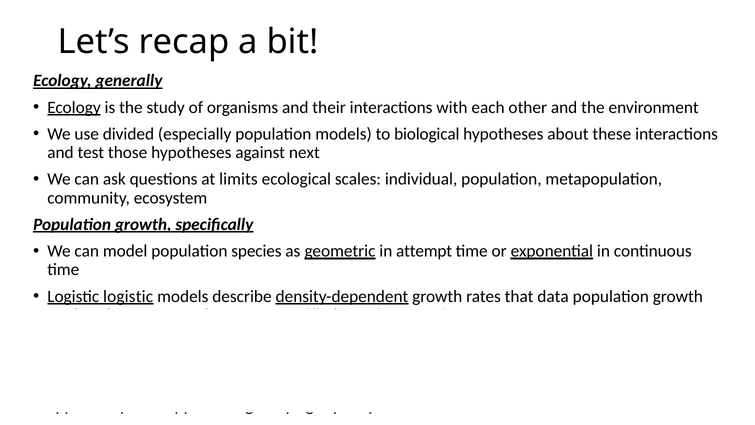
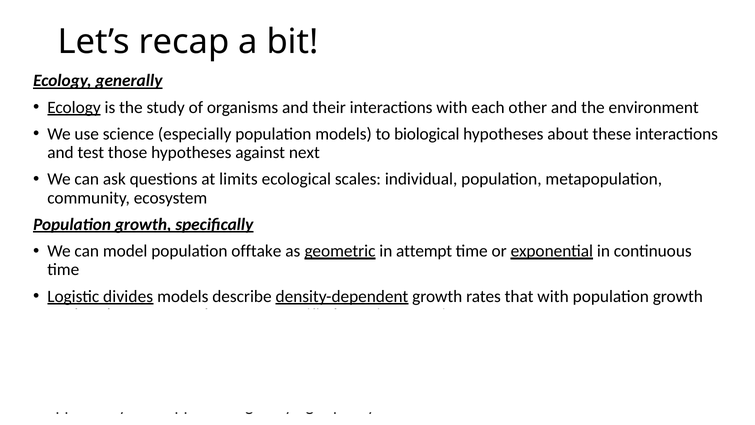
divided: divided -> science
species: species -> offtake
Logistic logistic: logistic -> divides
that data: data -> with
